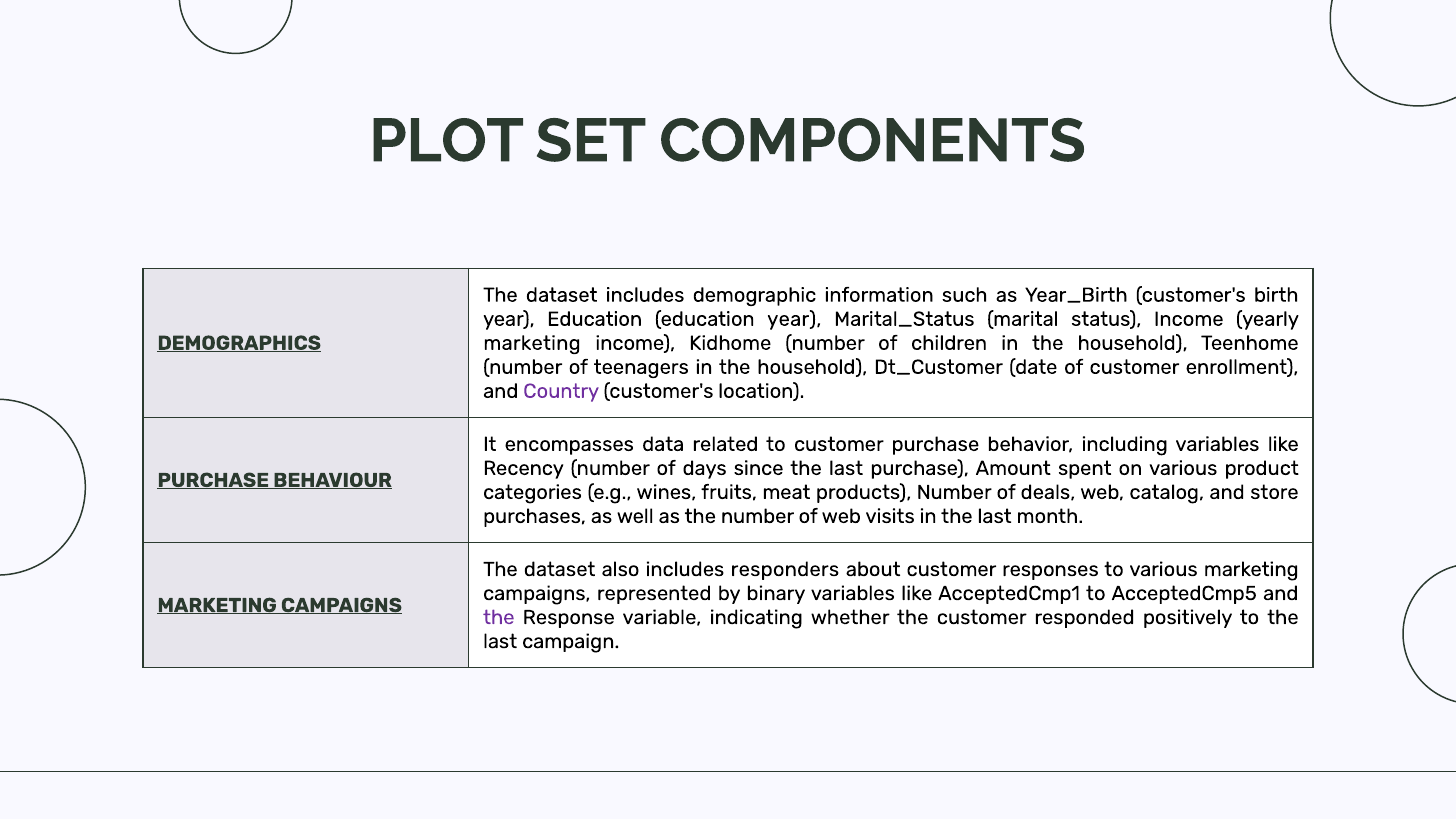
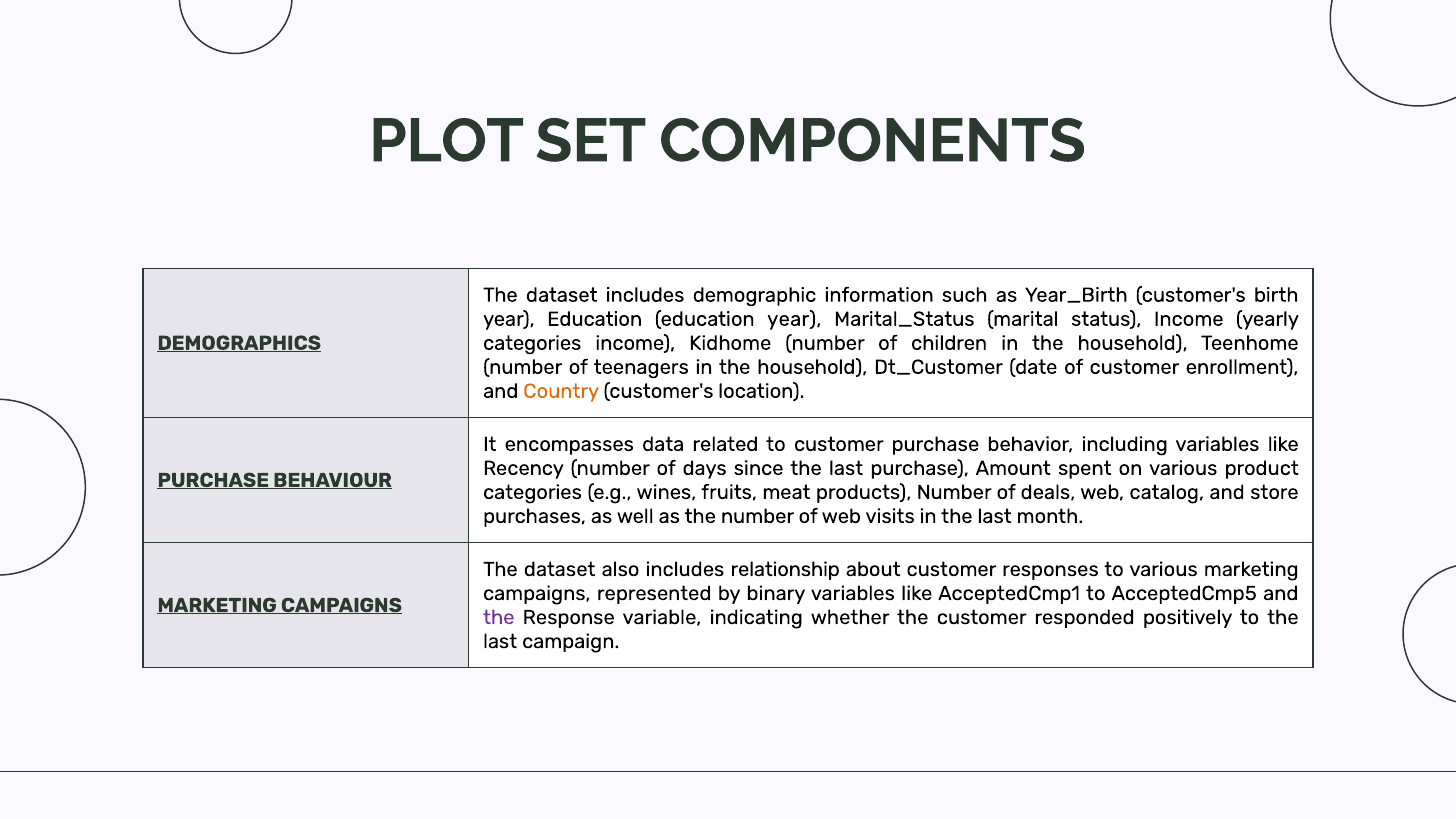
marketing at (532, 343): marketing -> categories
Country colour: purple -> orange
responders: responders -> relationship
